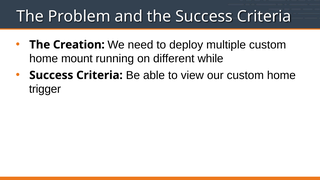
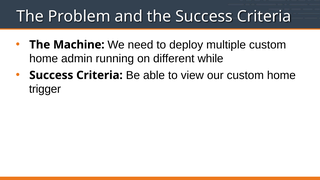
Creation: Creation -> Machine
mount: mount -> admin
